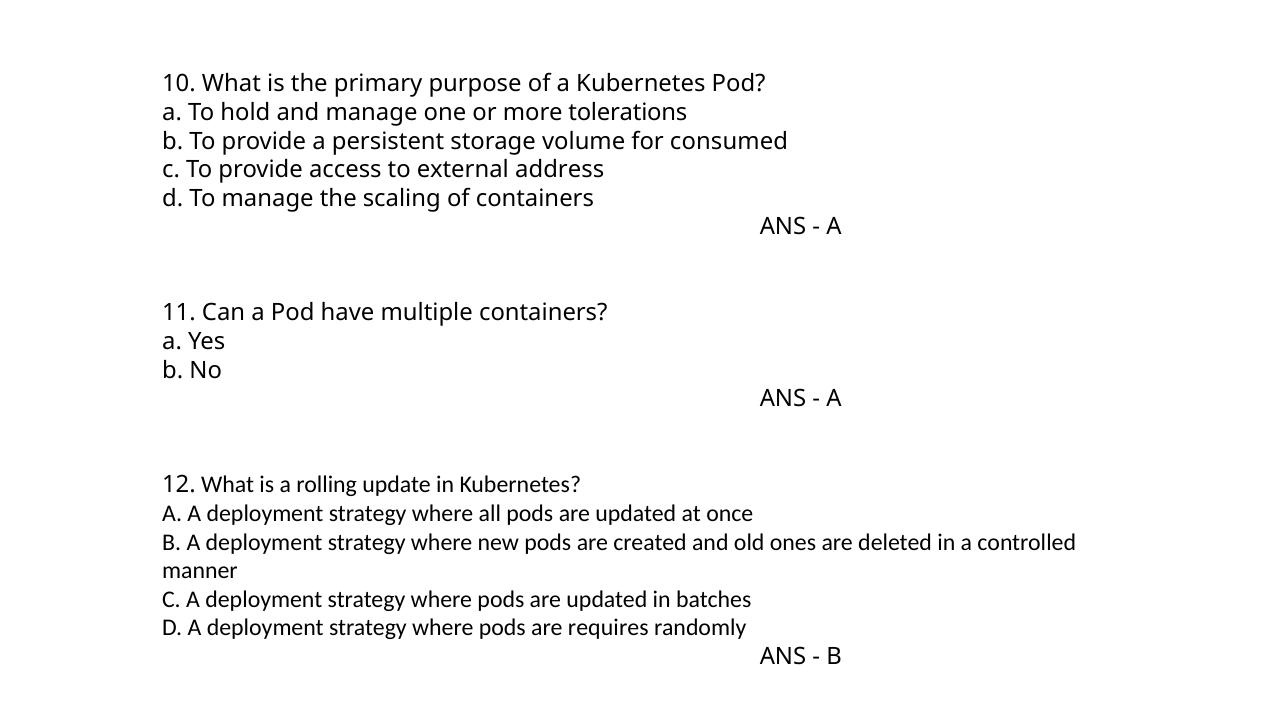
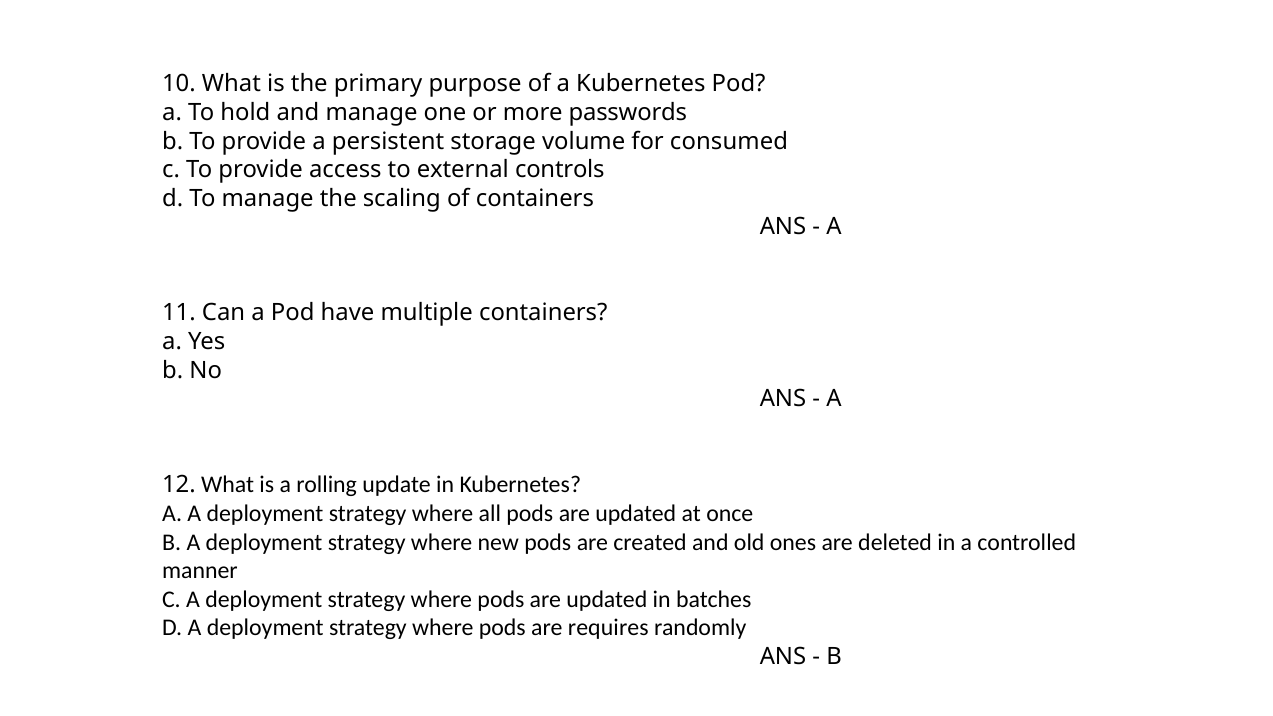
tolerations: tolerations -> passwords
address: address -> controls
